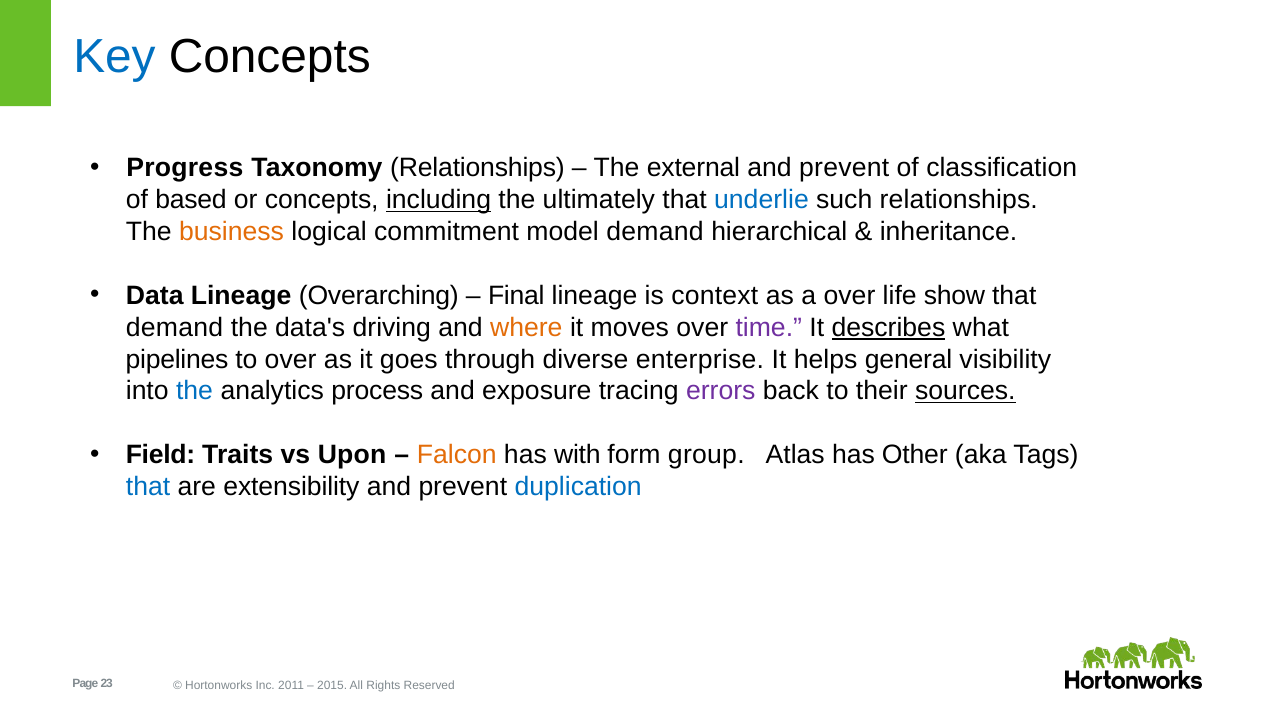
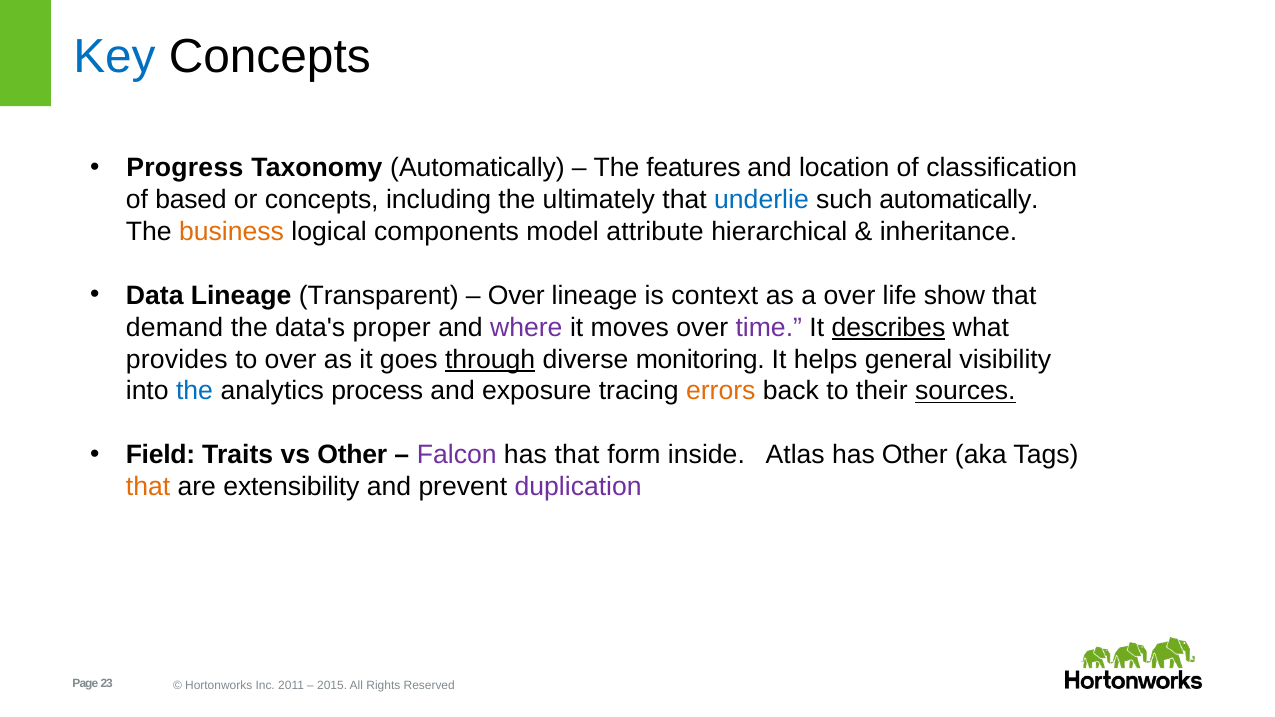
Taxonomy Relationships: Relationships -> Automatically
external: external -> features
prevent at (844, 168): prevent -> location
including underline: present -> none
such relationships: relationships -> automatically
commitment: commitment -> components
model demand: demand -> attribute
Overarching: Overarching -> Transparent
Final at (516, 296): Final -> Over
driving: driving -> proper
where colour: orange -> purple
pipelines: pipelines -> provides
through underline: none -> present
enterprise: enterprise -> monitoring
errors colour: purple -> orange
vs Upon: Upon -> Other
Falcon colour: orange -> purple
has with: with -> that
group: group -> inside
that at (148, 487) colour: blue -> orange
duplication colour: blue -> purple
